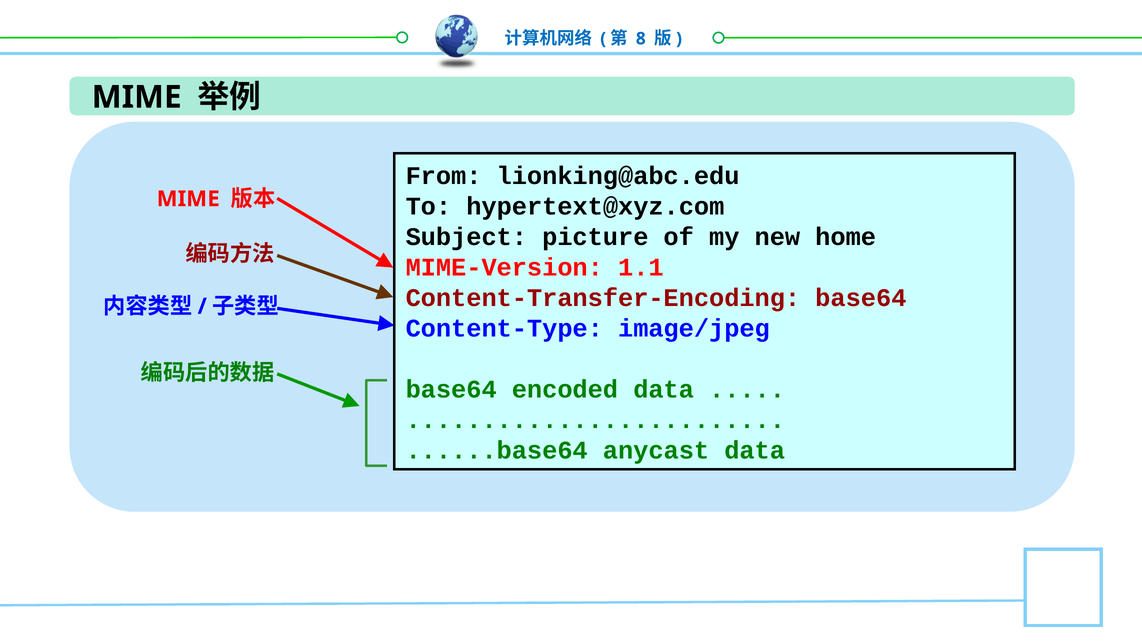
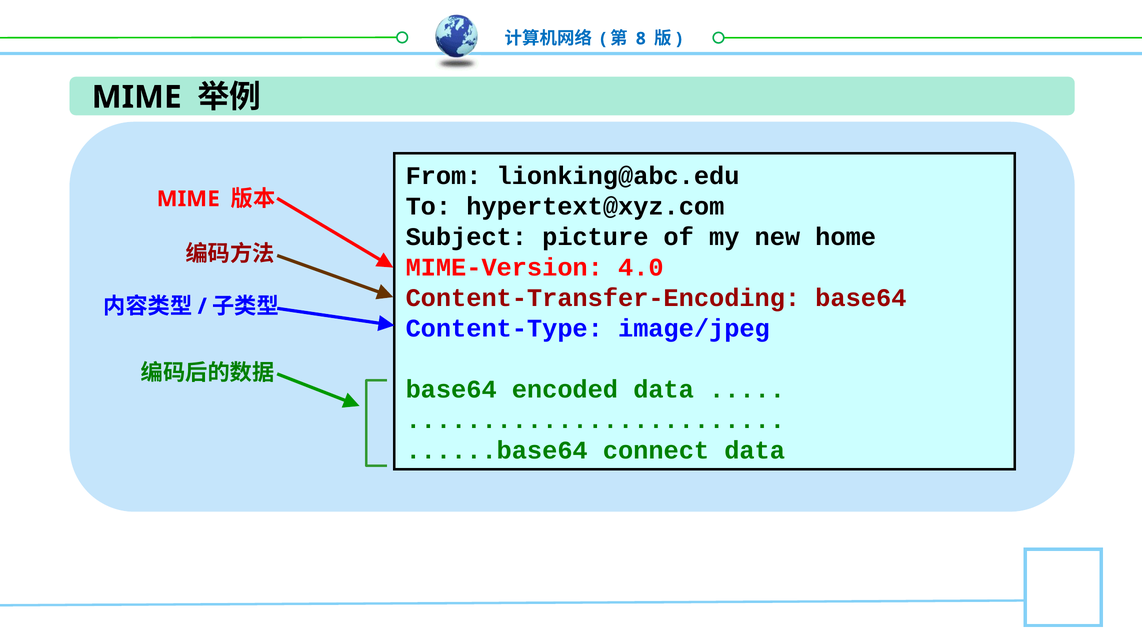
1.1: 1.1 -> 4.0
anycast: anycast -> connect
